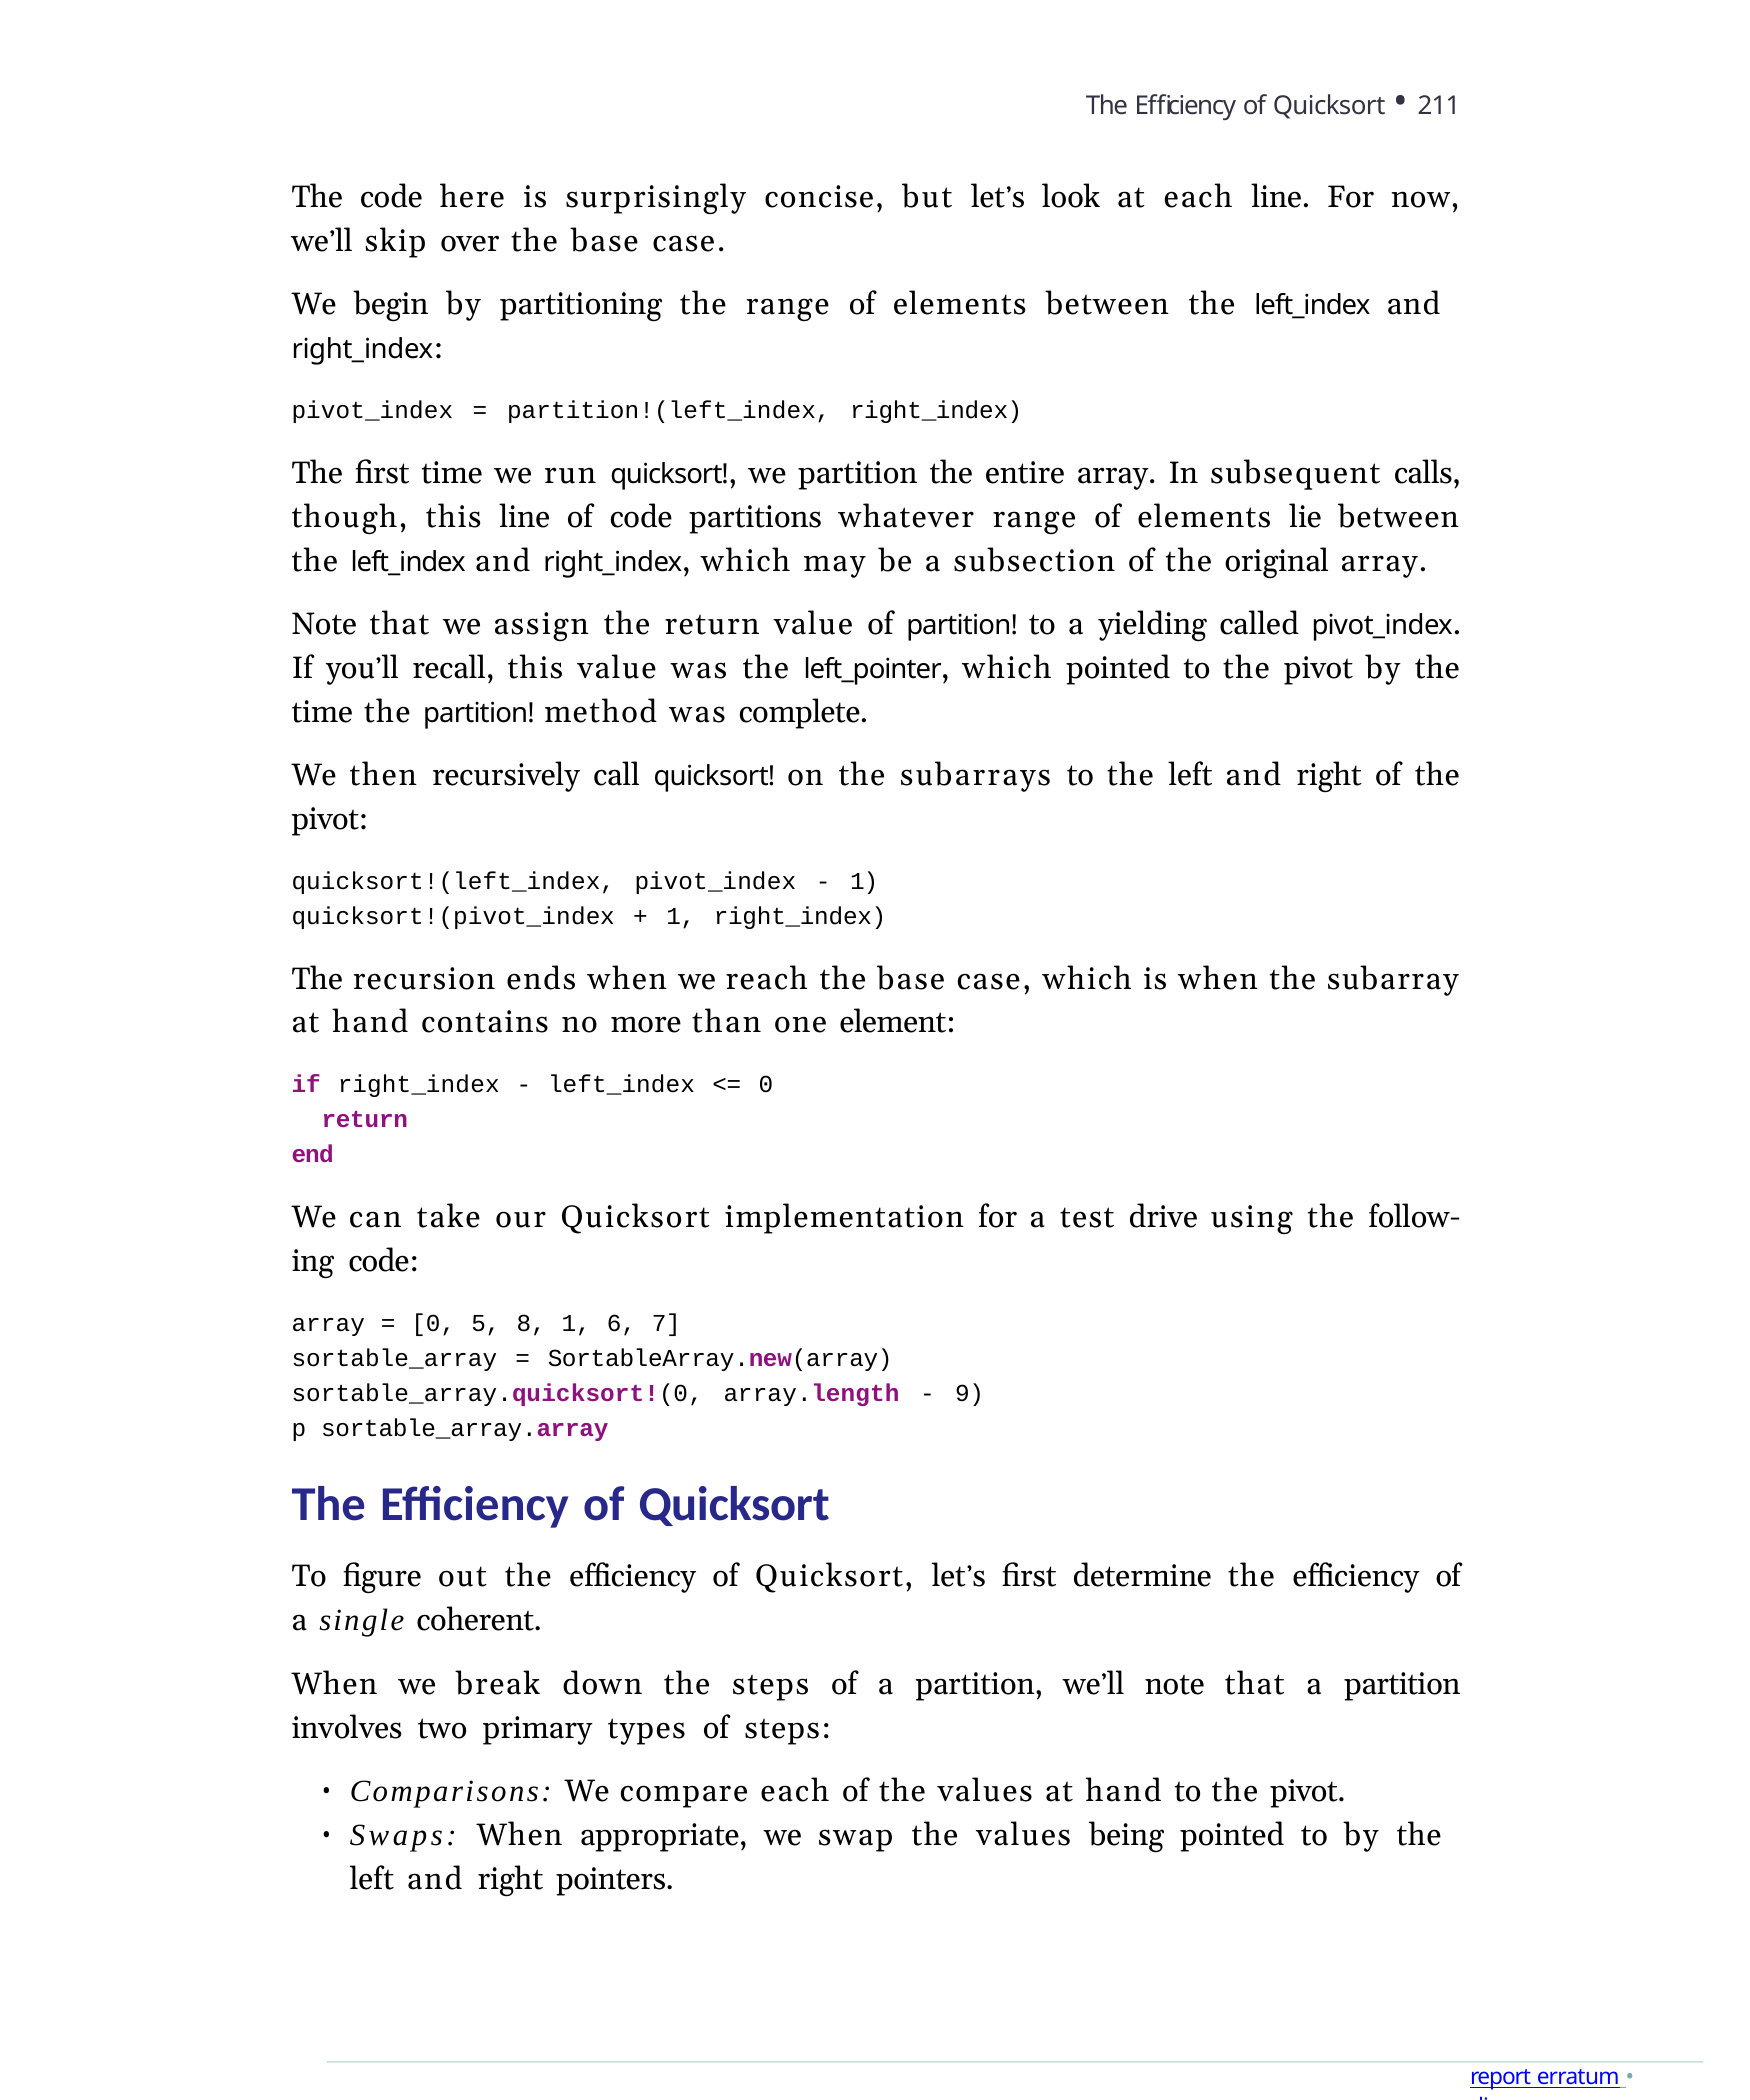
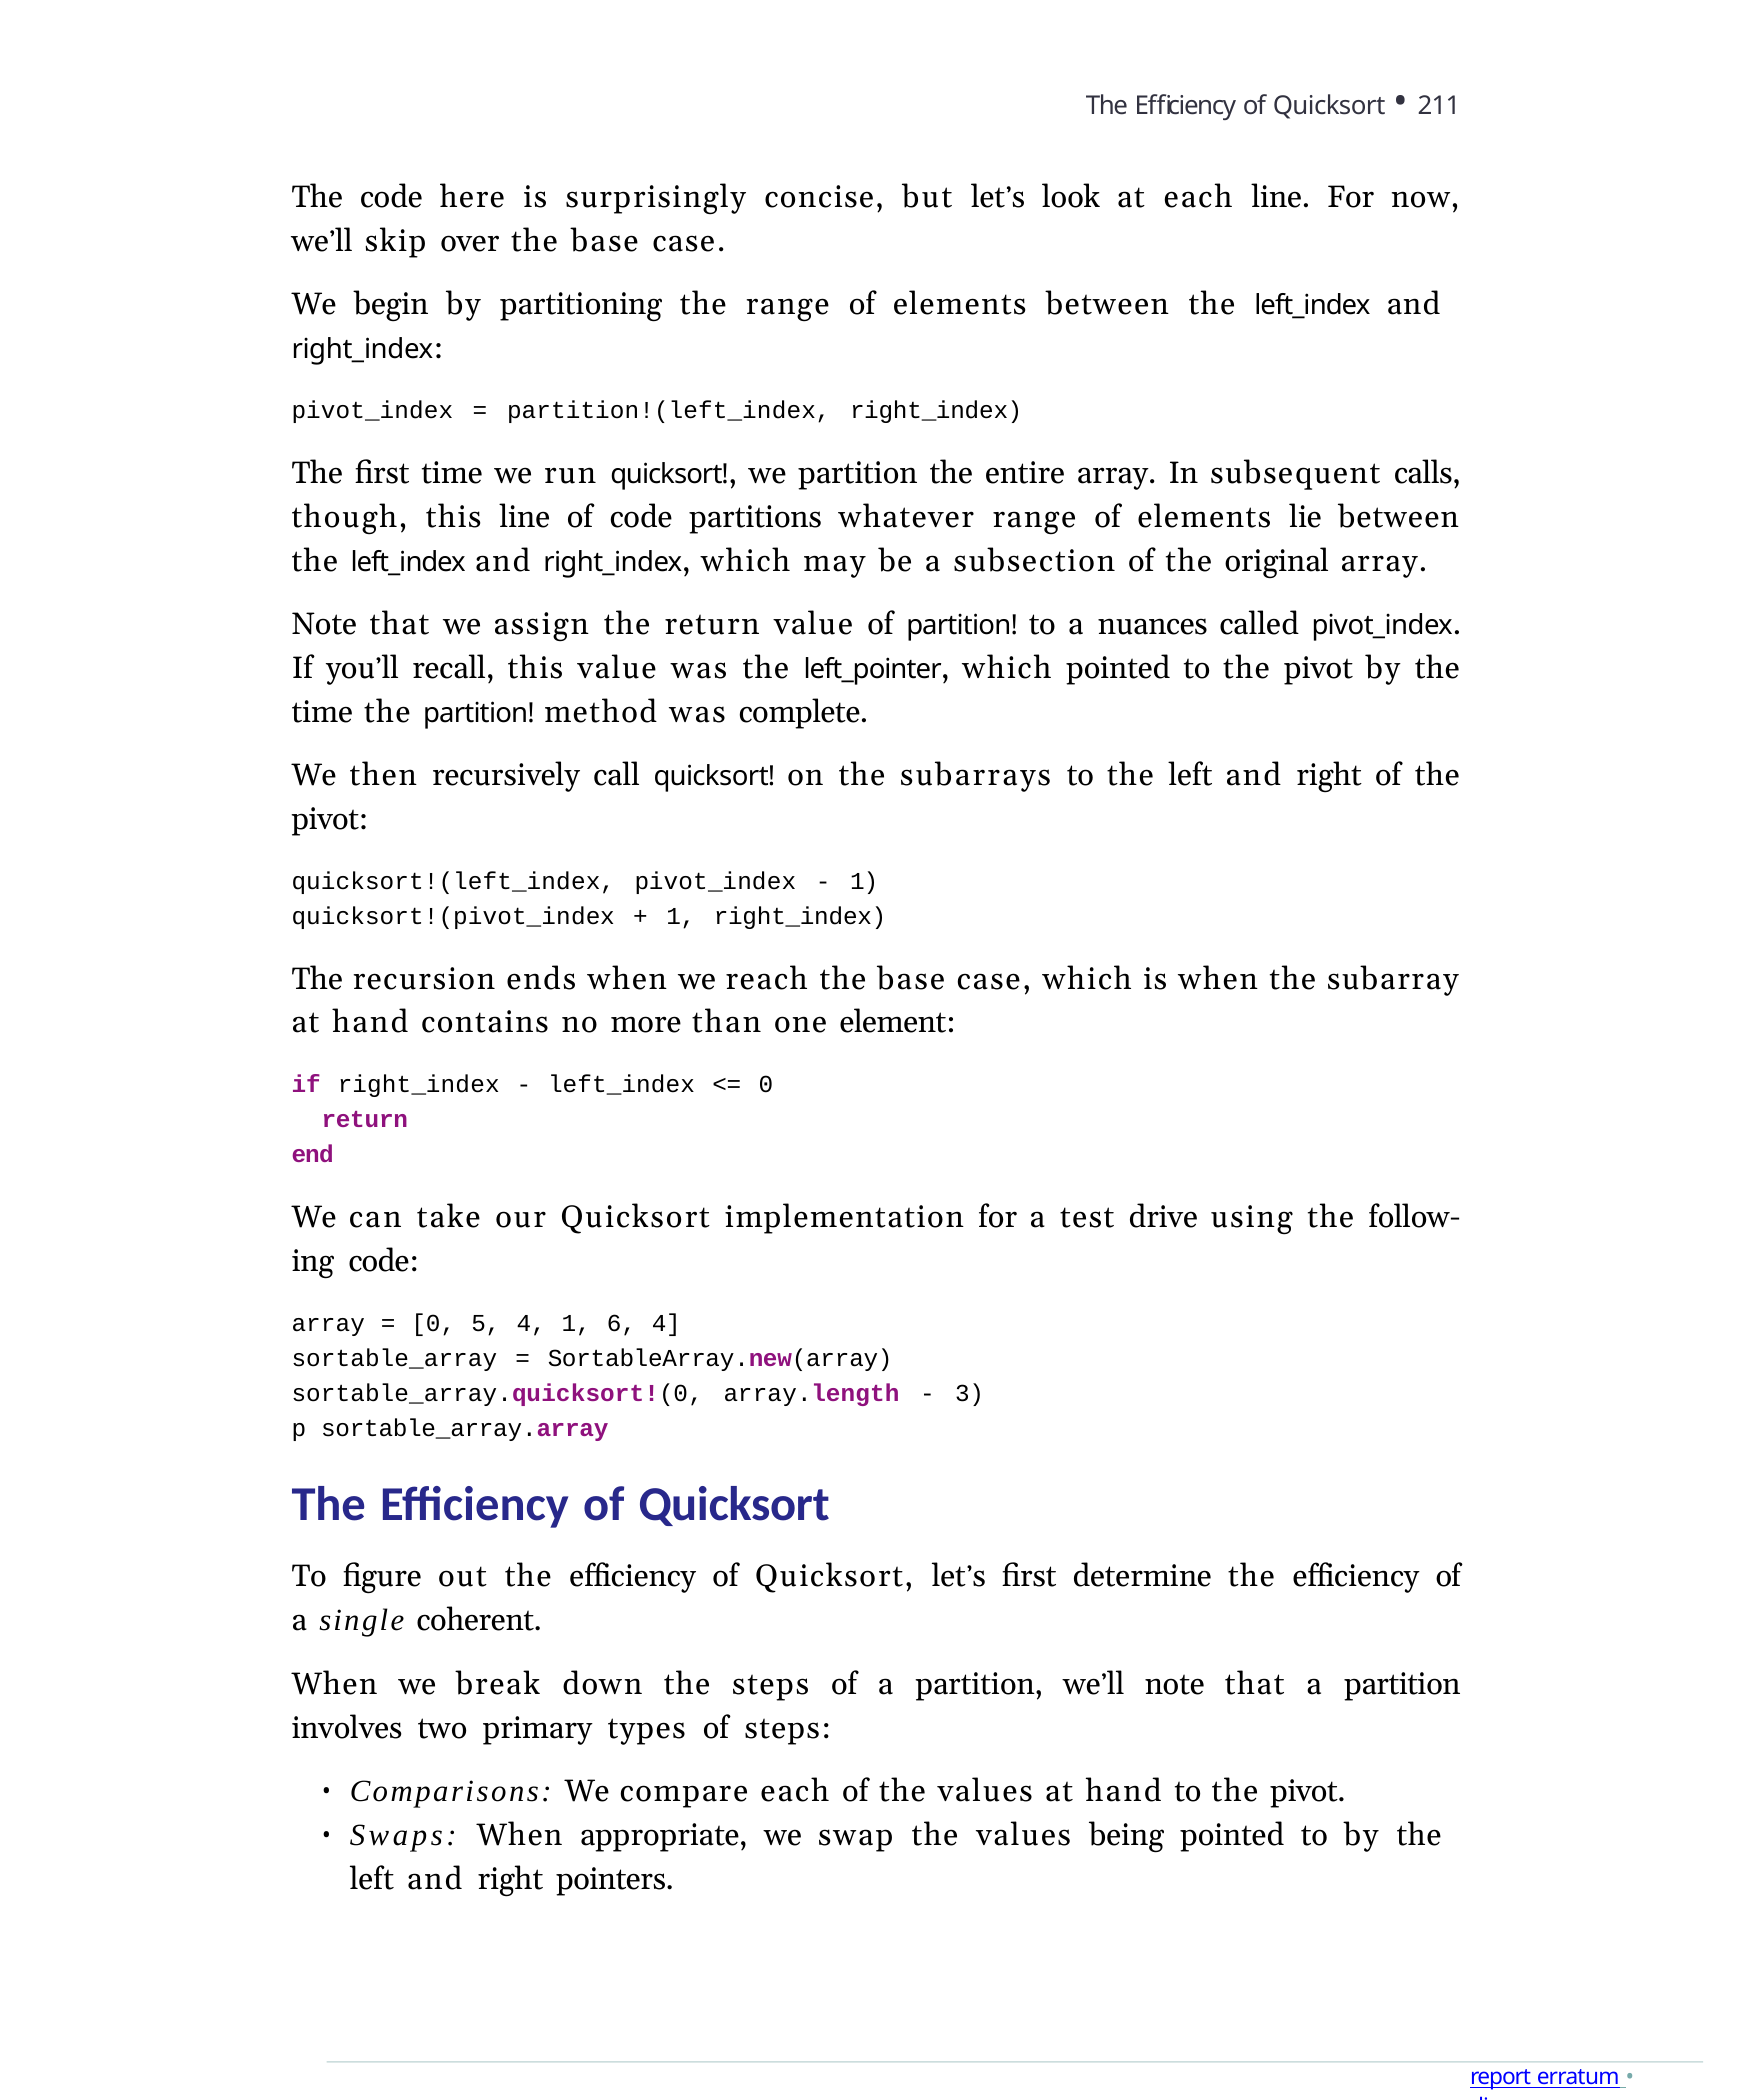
yielding: yielding -> nuances
5 8: 8 -> 4
6 7: 7 -> 4
9: 9 -> 3
